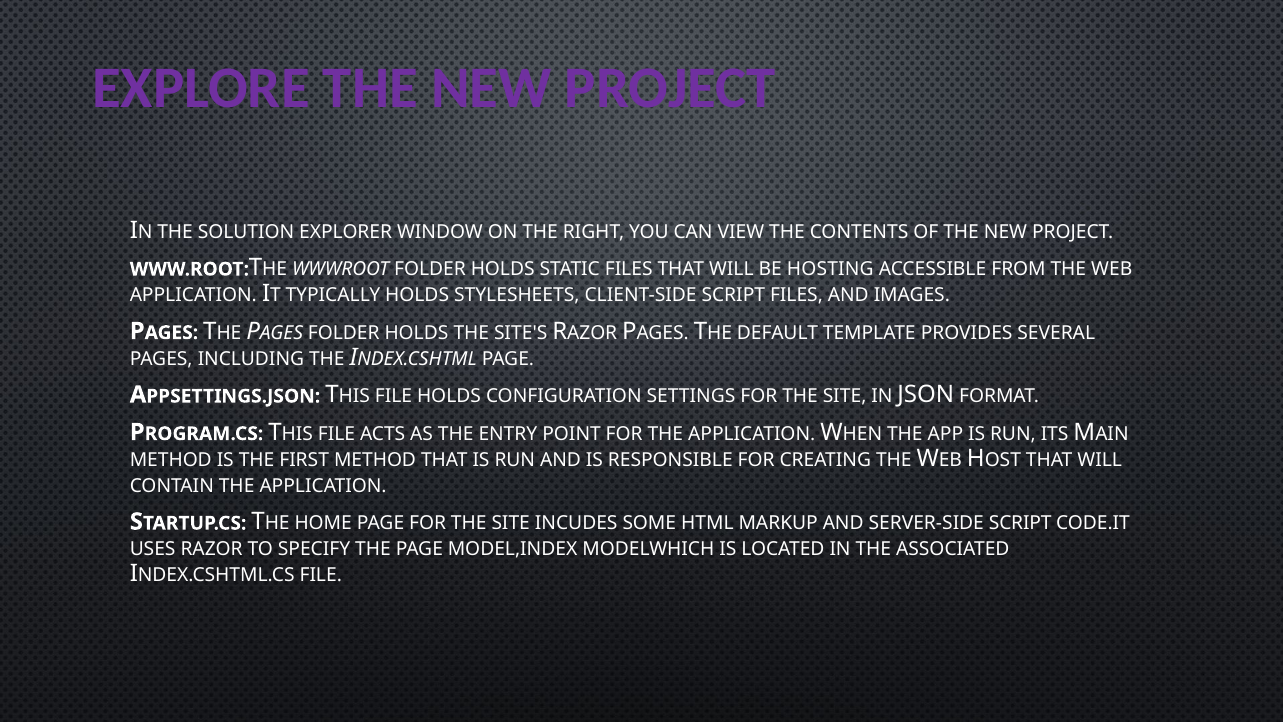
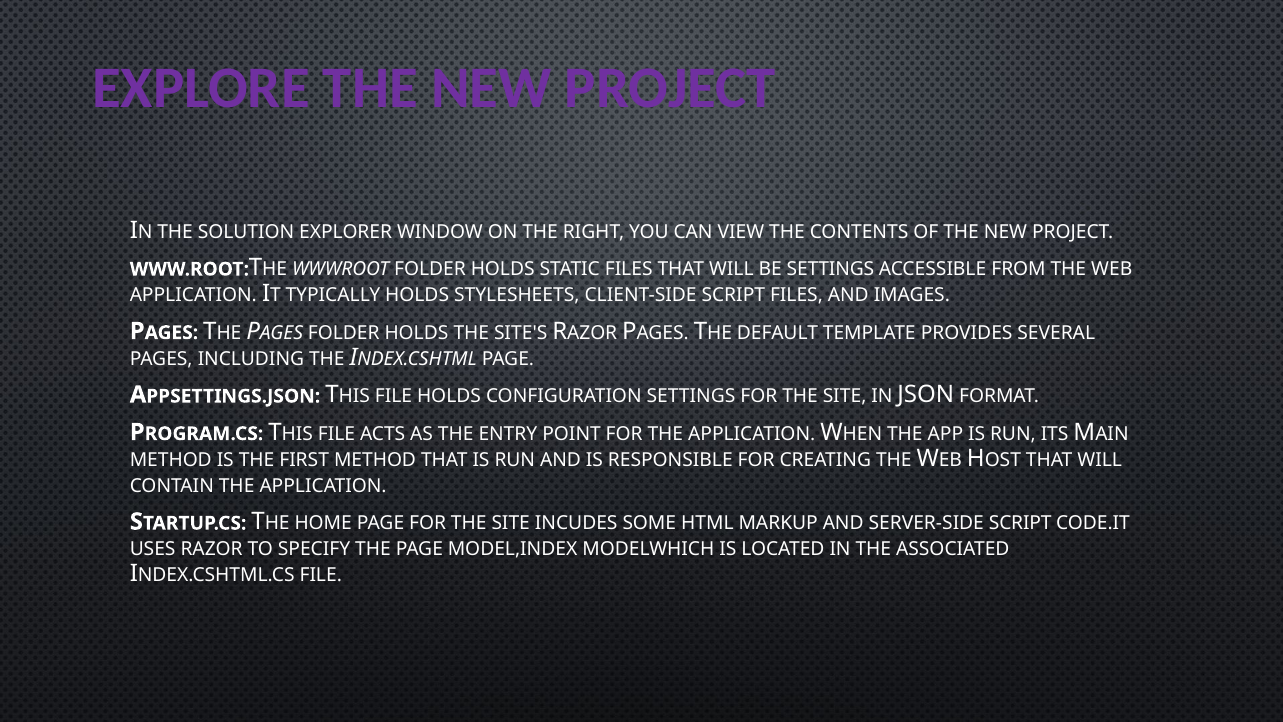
BE HOSTING: HOSTING -> SETTINGS
